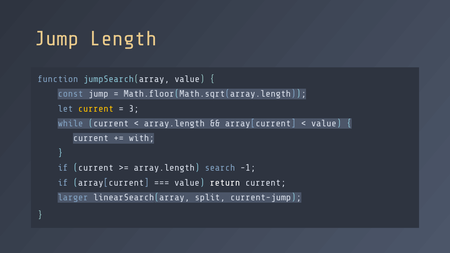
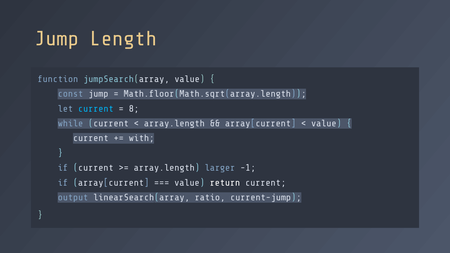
current at (96, 109) colour: yellow -> light blue
3: 3 -> 8
search: search -> larger
larger: larger -> output
split: split -> ratio
